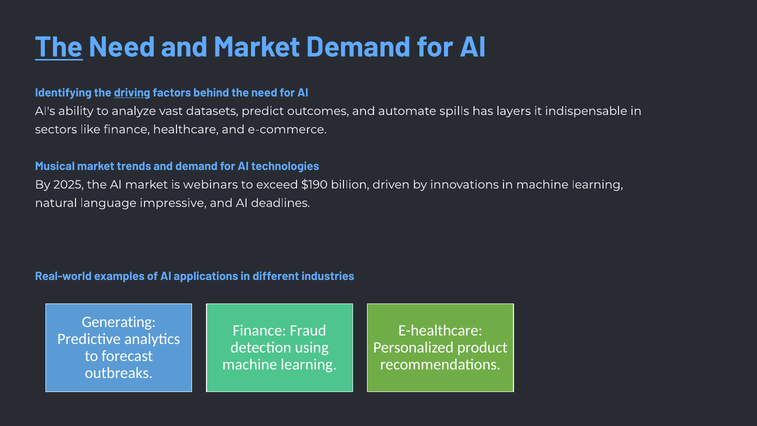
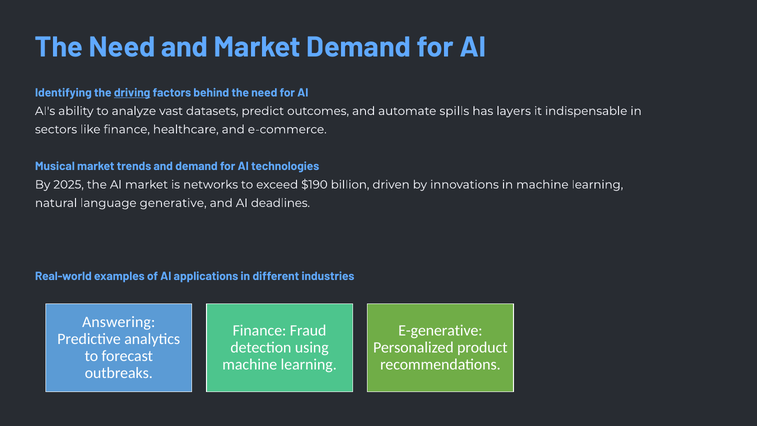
The at (59, 47) underline: present -> none
webinars: webinars -> networks
impressive: impressive -> generative
Generating: Generating -> Answering
E-healthcare: E-healthcare -> E-generative
